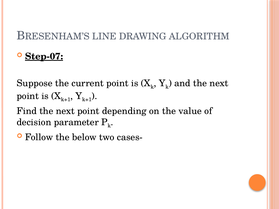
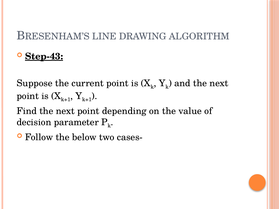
Step-07: Step-07 -> Step-43
